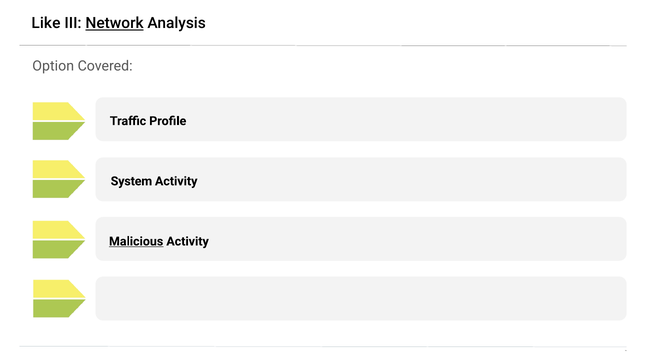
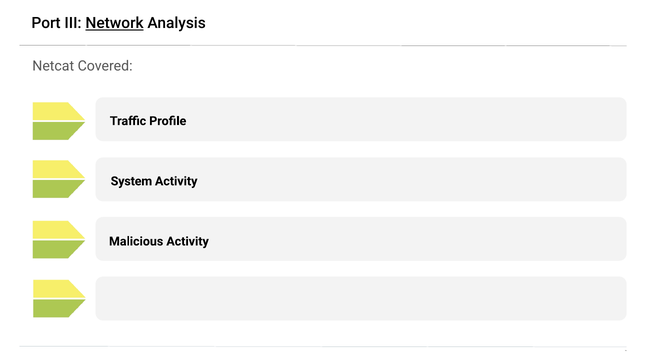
Like: Like -> Port
Option: Option -> Netcat
Malicious underline: present -> none
